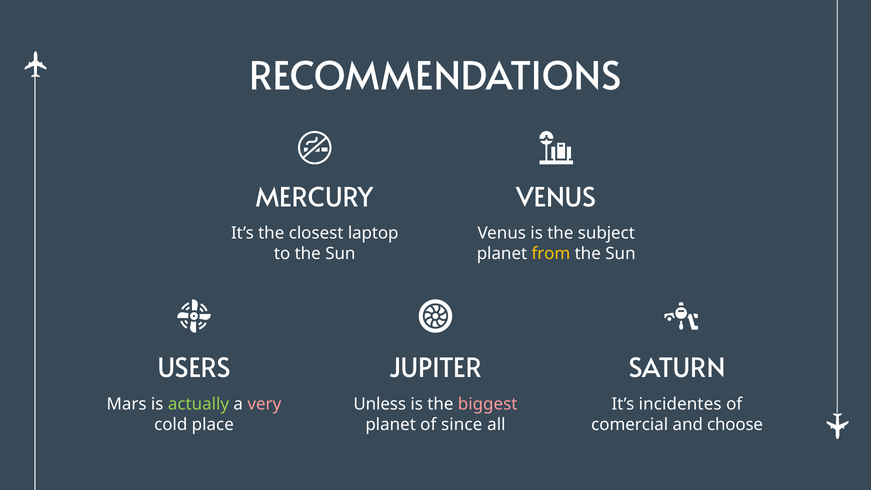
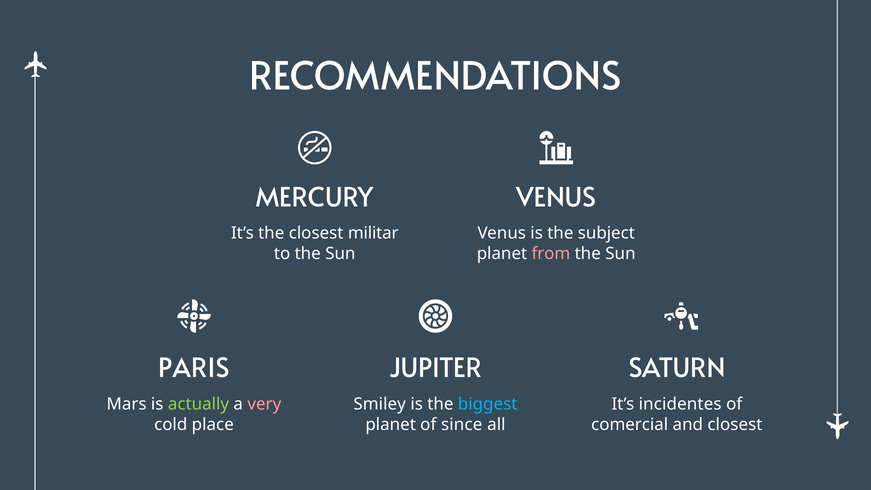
laptop: laptop -> militar
from colour: yellow -> pink
USERS: USERS -> PARIS
Unless: Unless -> Smiley
biggest colour: pink -> light blue
and choose: choose -> closest
